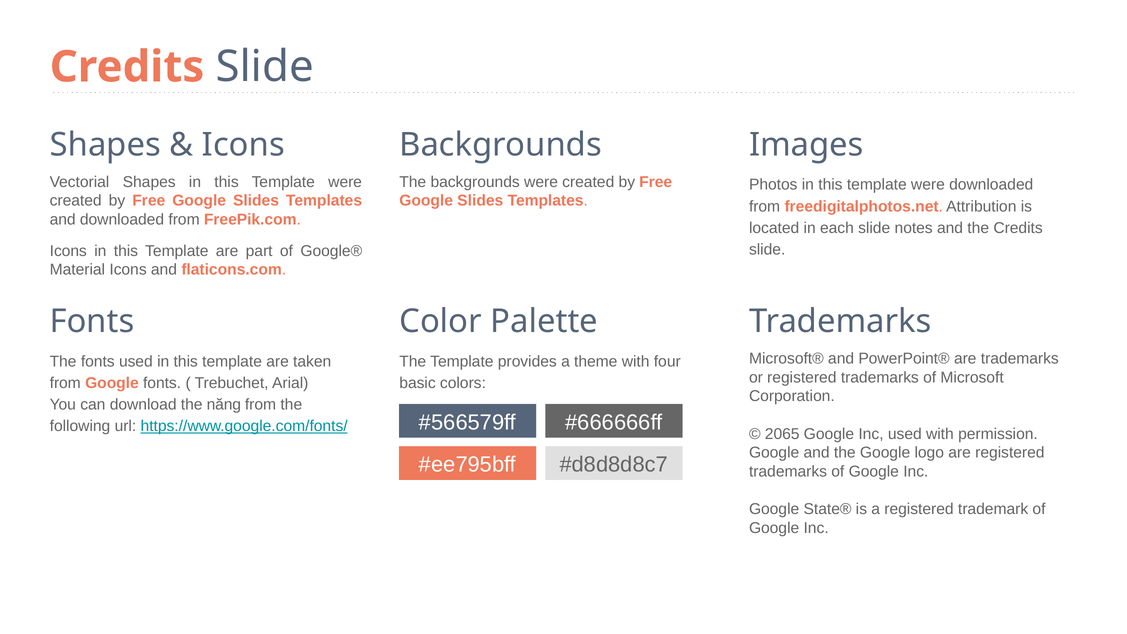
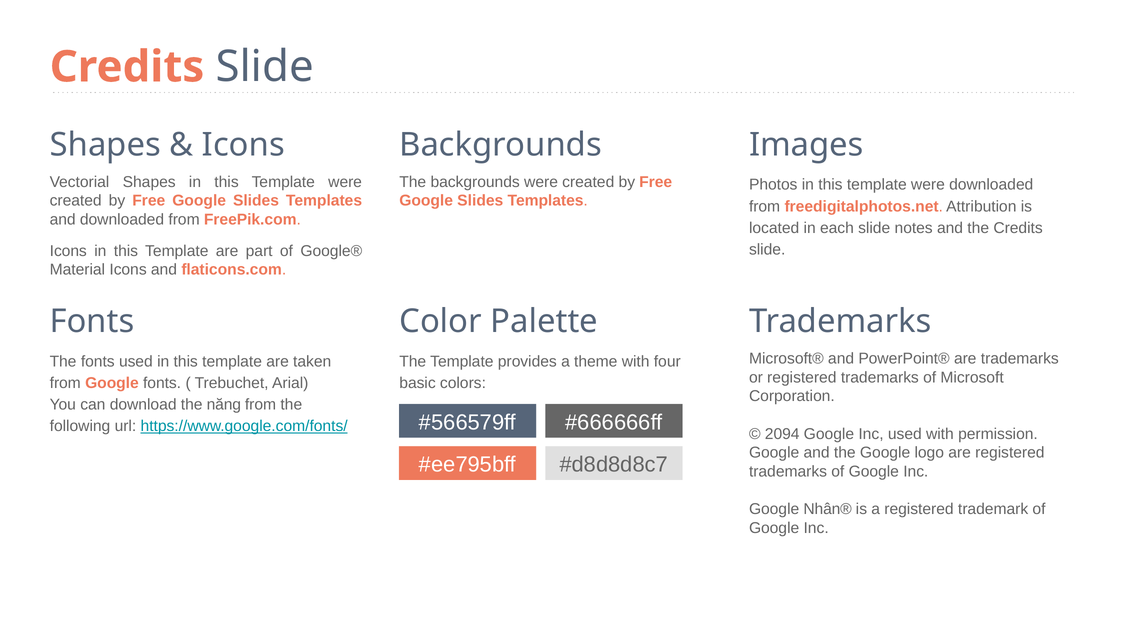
2065: 2065 -> 2094
State®: State® -> Nhân®
